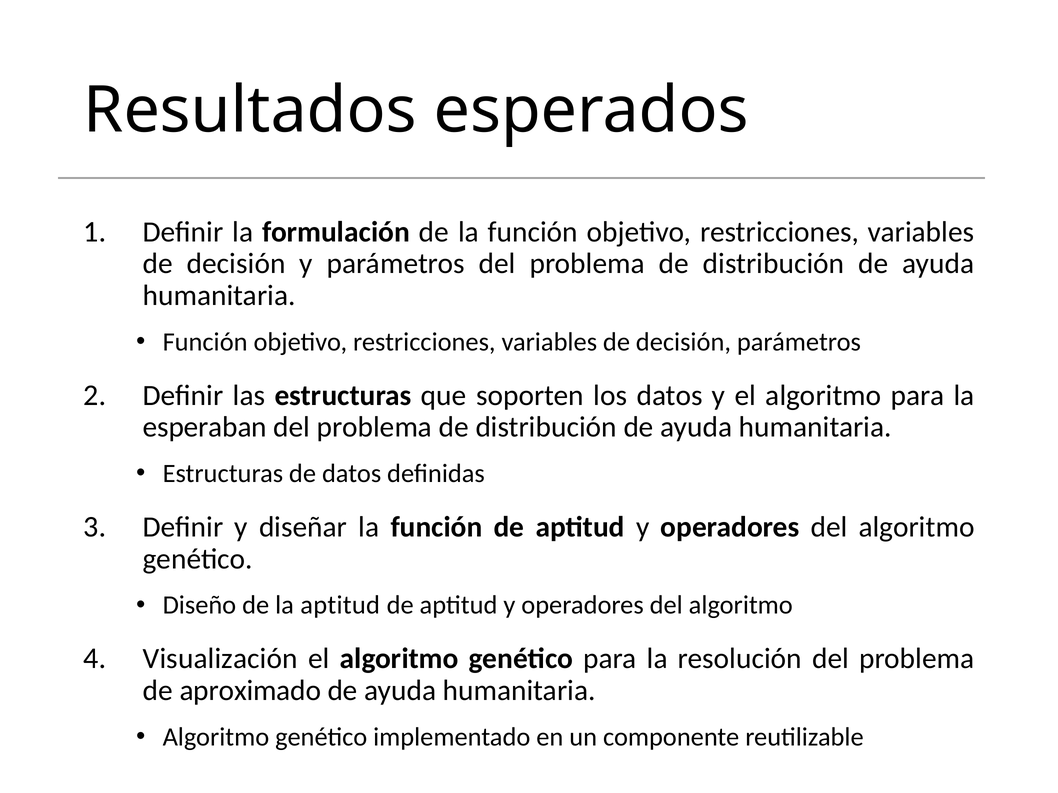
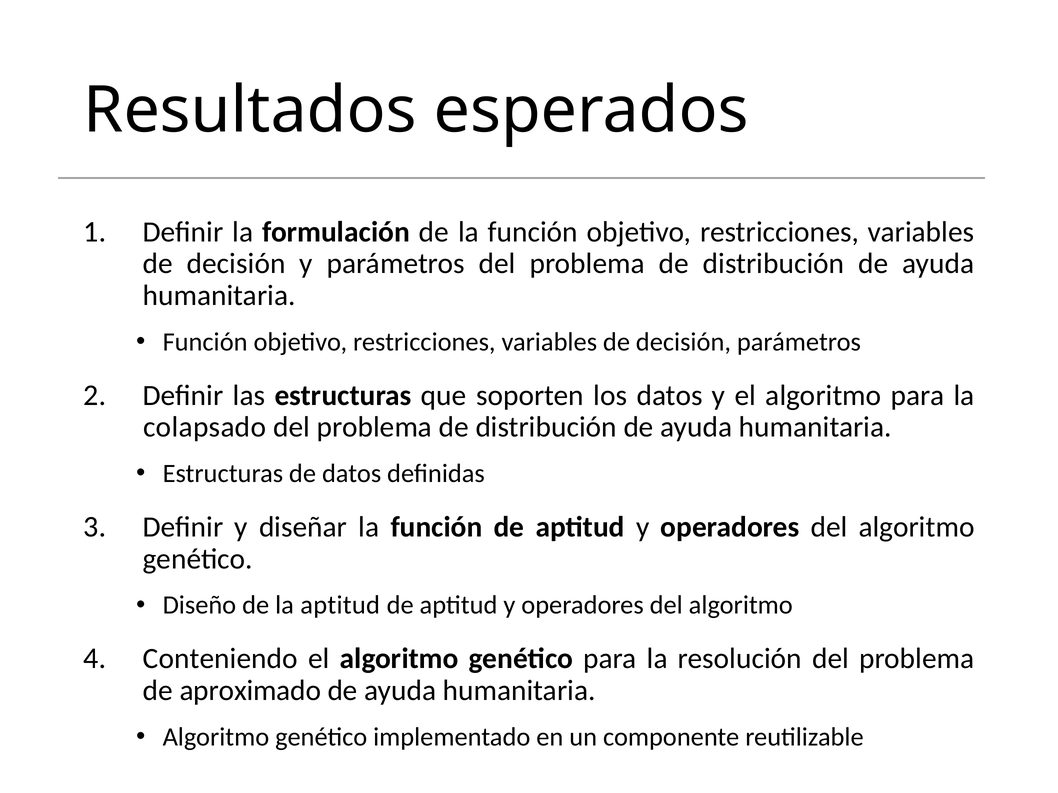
esperaban: esperaban -> colapsado
Visualización: Visualización -> Conteniendo
